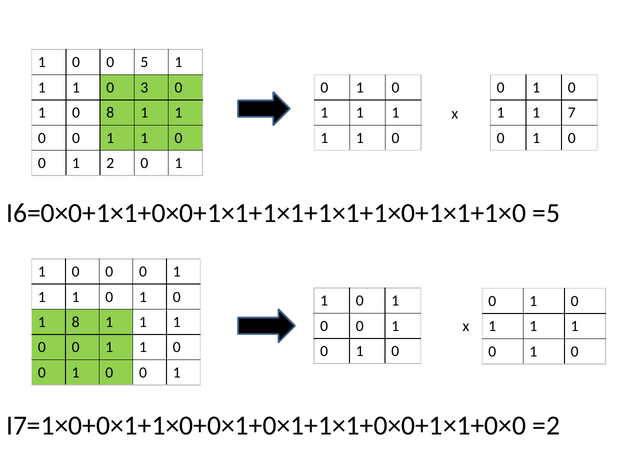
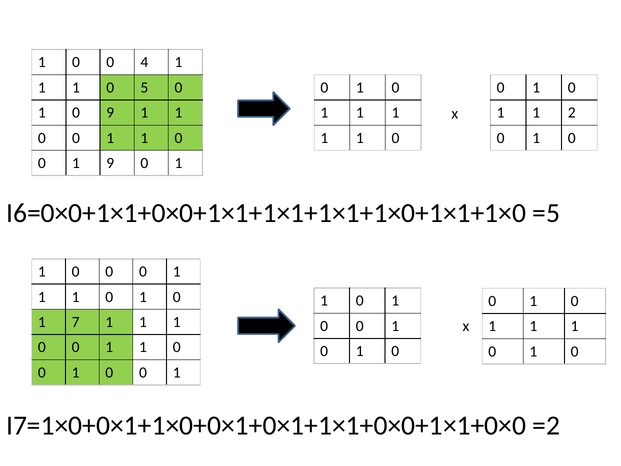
5: 5 -> 4
3: 3 -> 5
0 8: 8 -> 9
7: 7 -> 2
1 2: 2 -> 9
1 8: 8 -> 7
